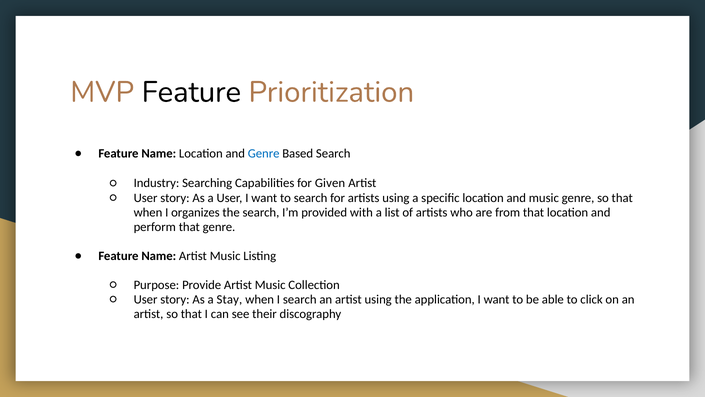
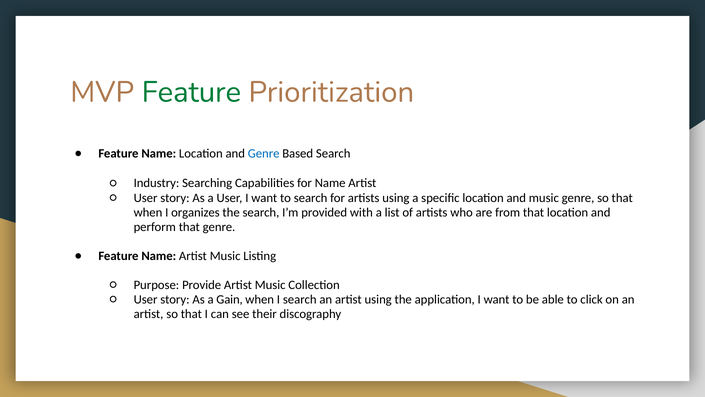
Feature at (191, 92) colour: black -> green
for Given: Given -> Name
Stay: Stay -> Gain
